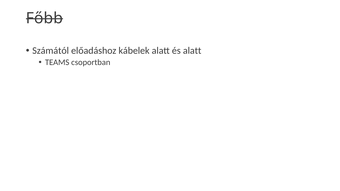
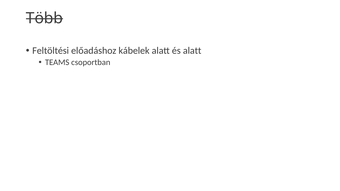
Főbb: Főbb -> Több
Számától: Számától -> Feltöltési
